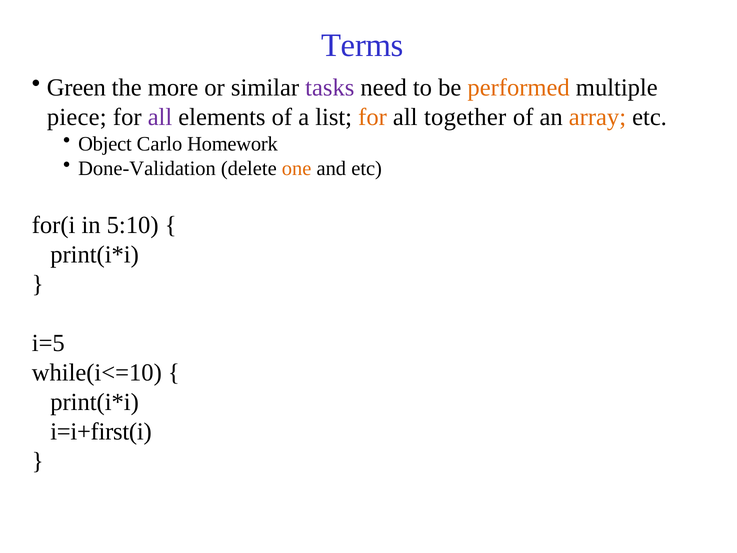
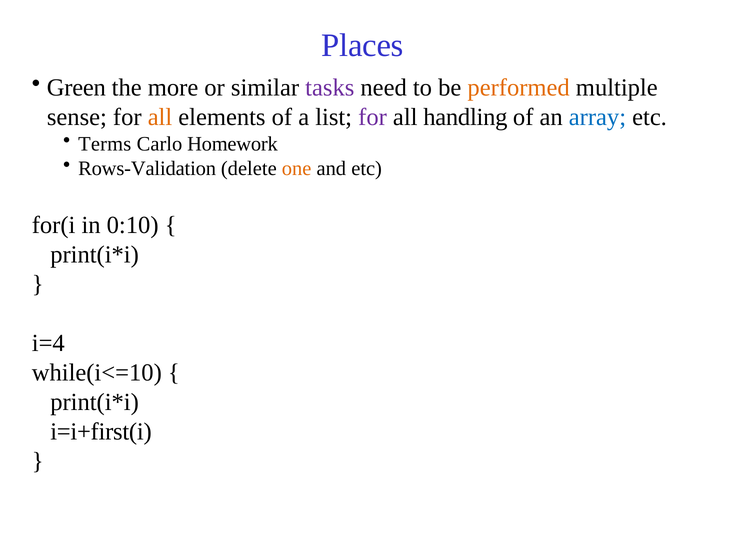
Terms: Terms -> Places
piece: piece -> sense
all at (160, 117) colour: purple -> orange
for at (373, 117) colour: orange -> purple
together: together -> handling
array colour: orange -> blue
Object: Object -> Terms
Done-Validation: Done-Validation -> Rows-Validation
5:10: 5:10 -> 0:10
i=5: i=5 -> i=4
